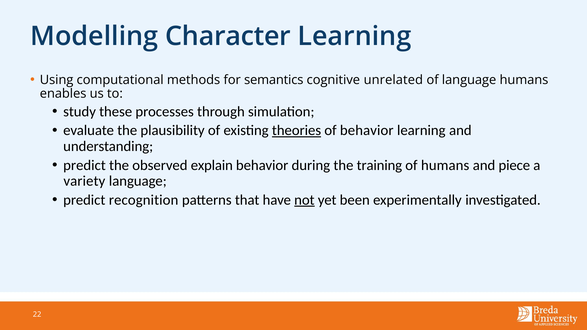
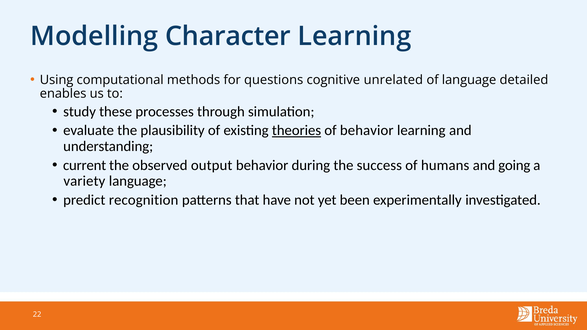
semantics: semantics -> questions
language humans: humans -> detailed
predict at (84, 165): predict -> current
explain: explain -> output
training: training -> success
piece: piece -> going
not underline: present -> none
